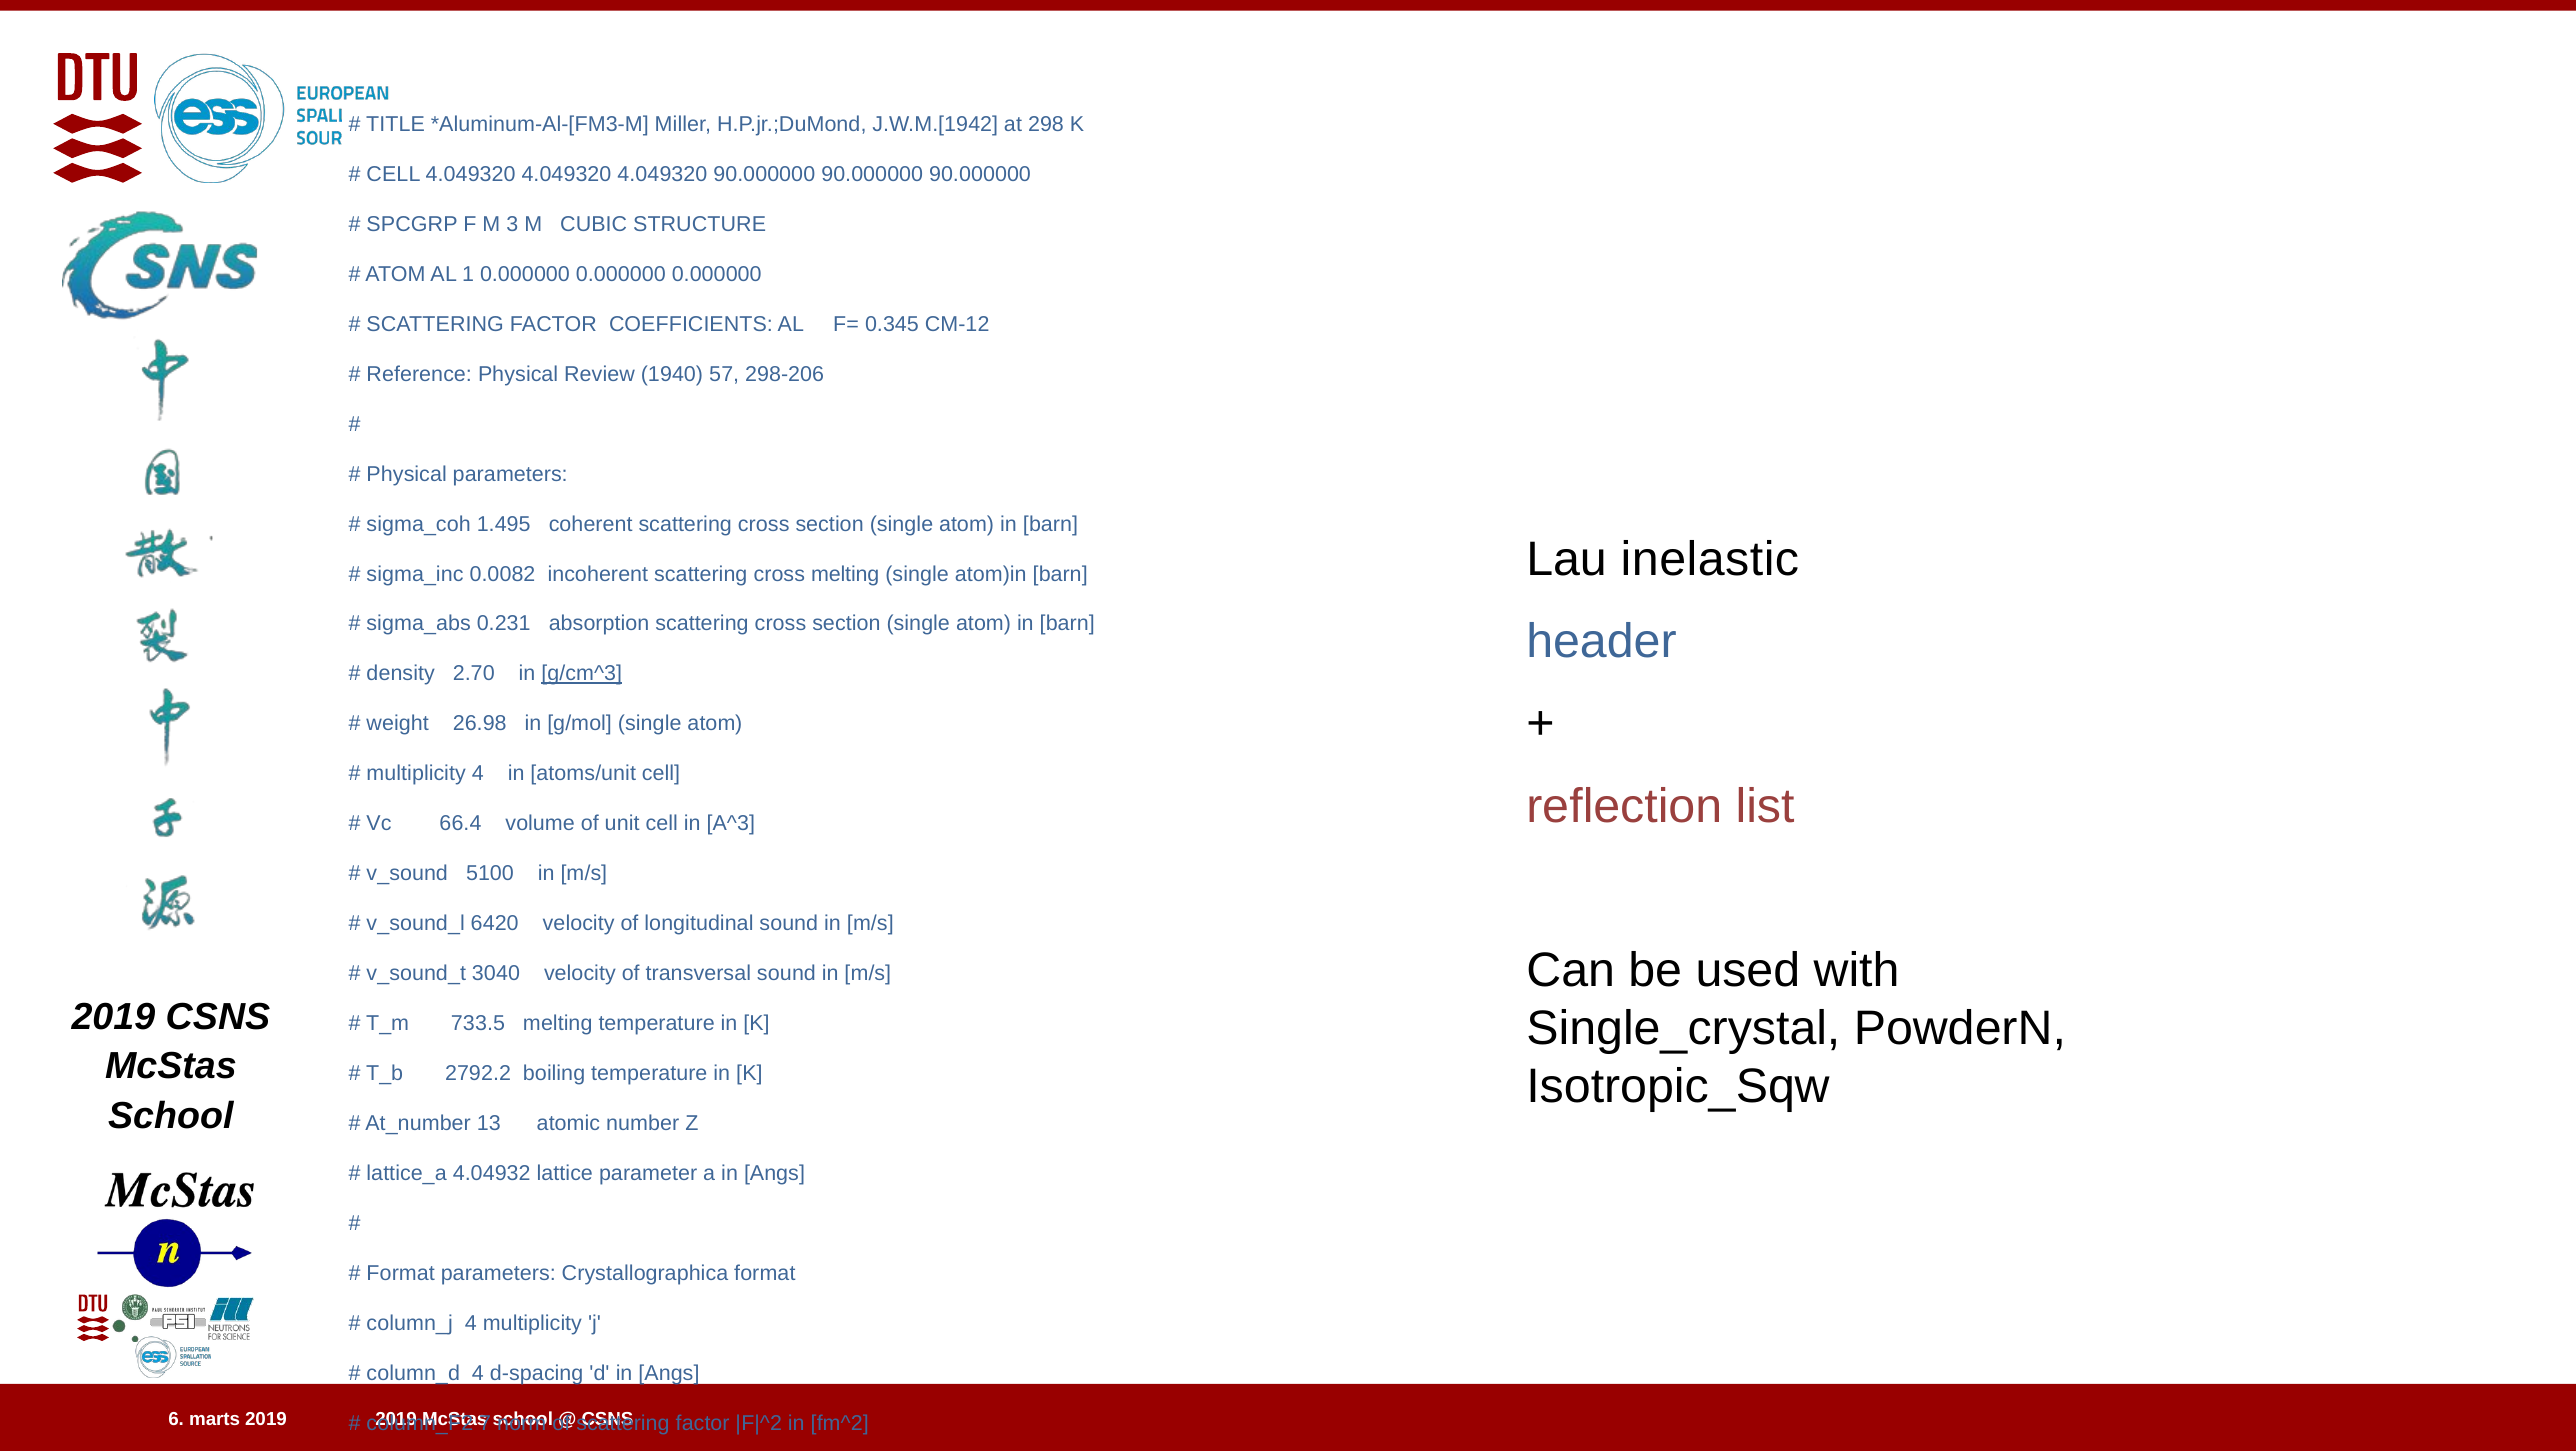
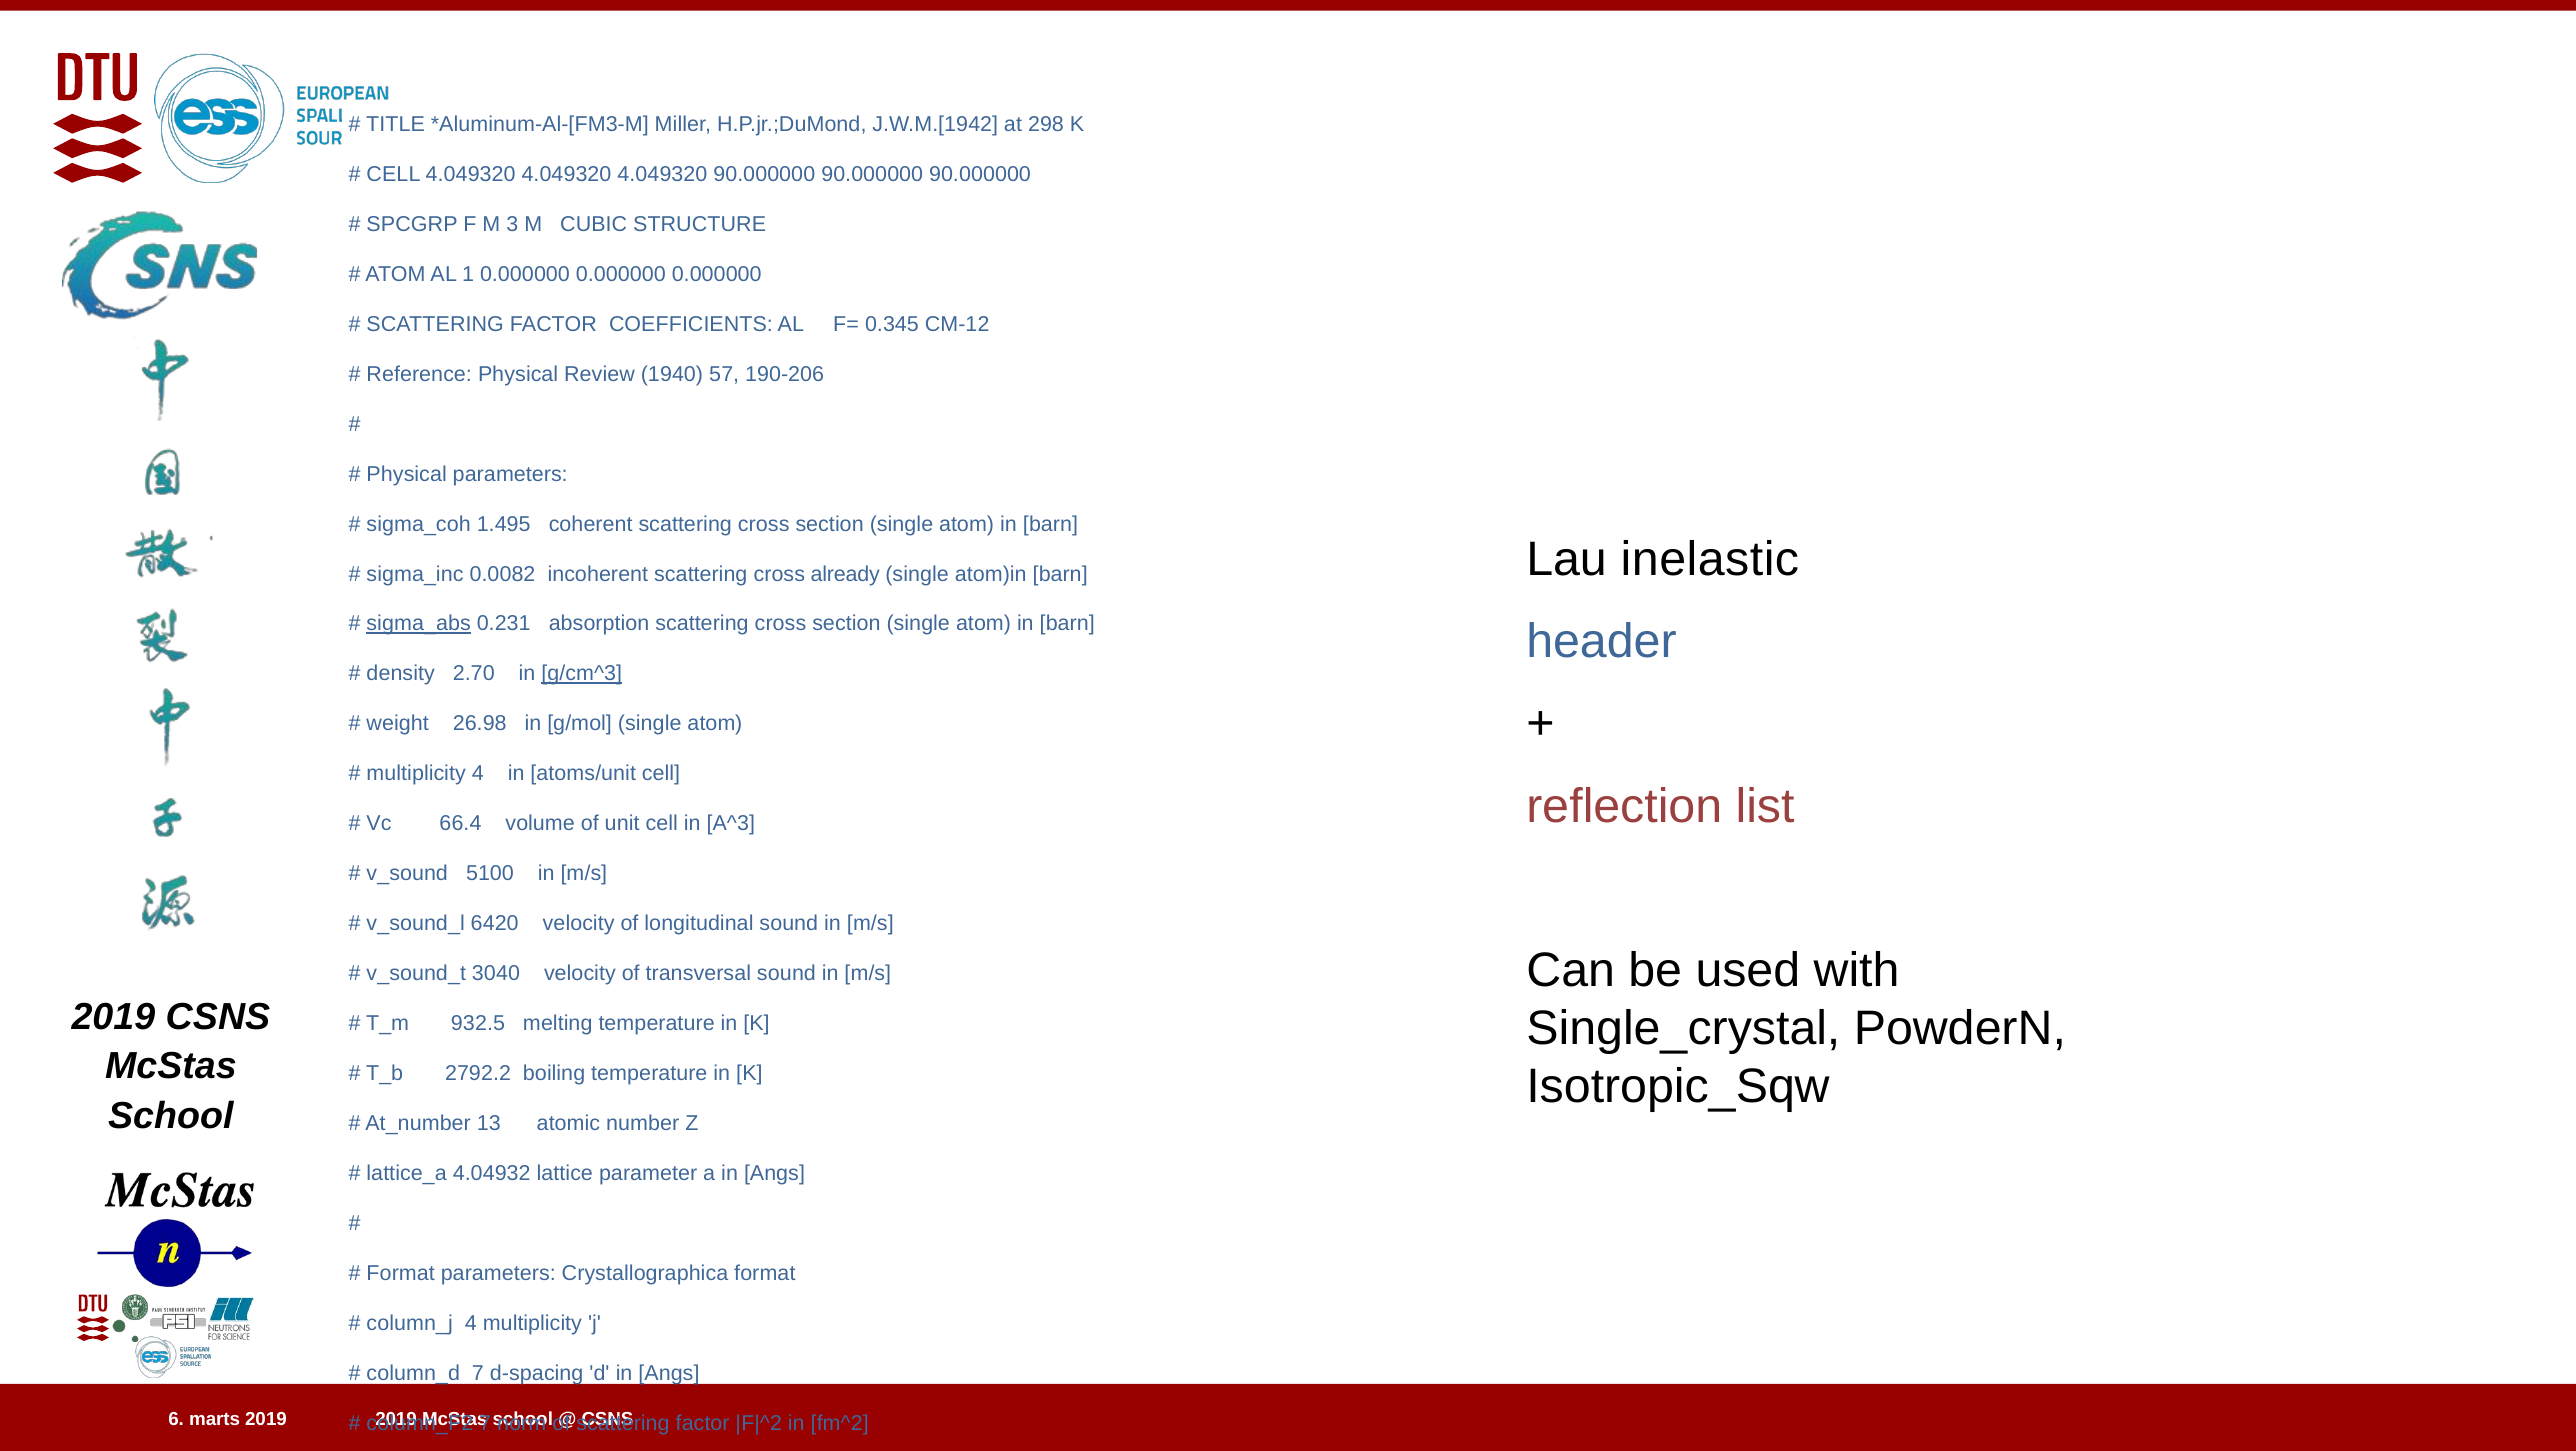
298-206: 298-206 -> 190-206
cross melting: melting -> already
sigma_abs underline: none -> present
733.5: 733.5 -> 932.5
column_d 4: 4 -> 7
